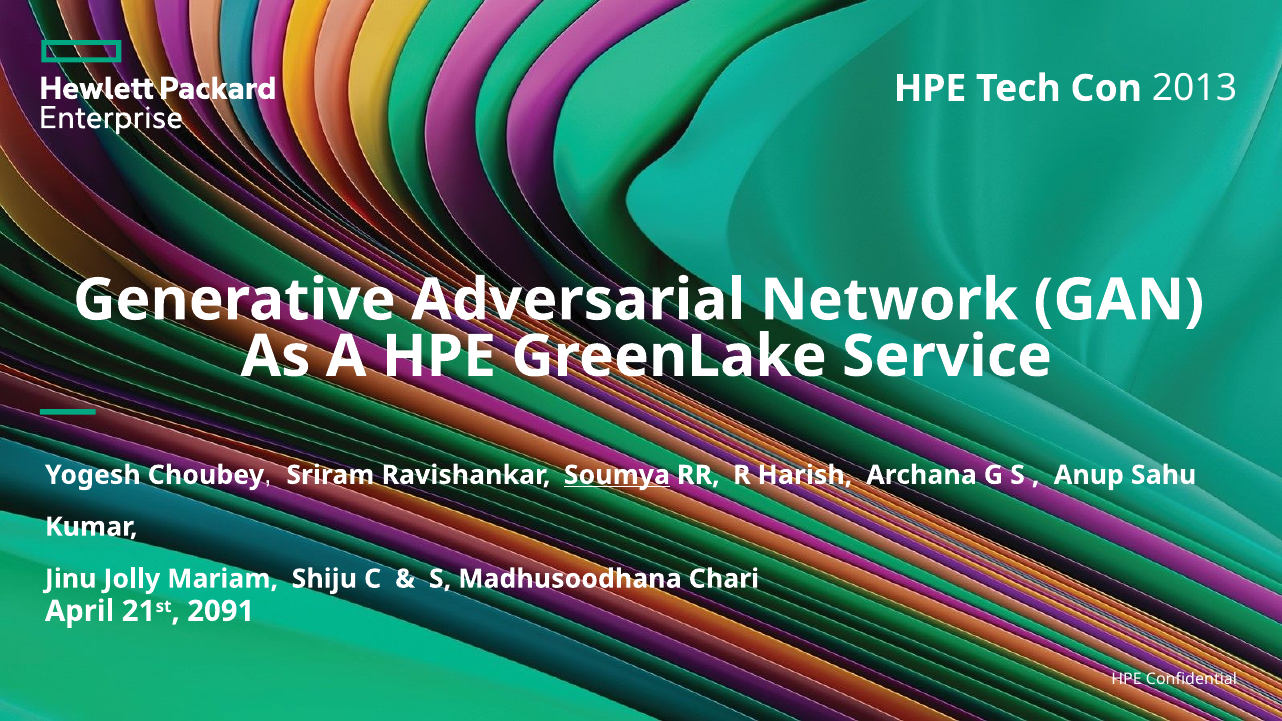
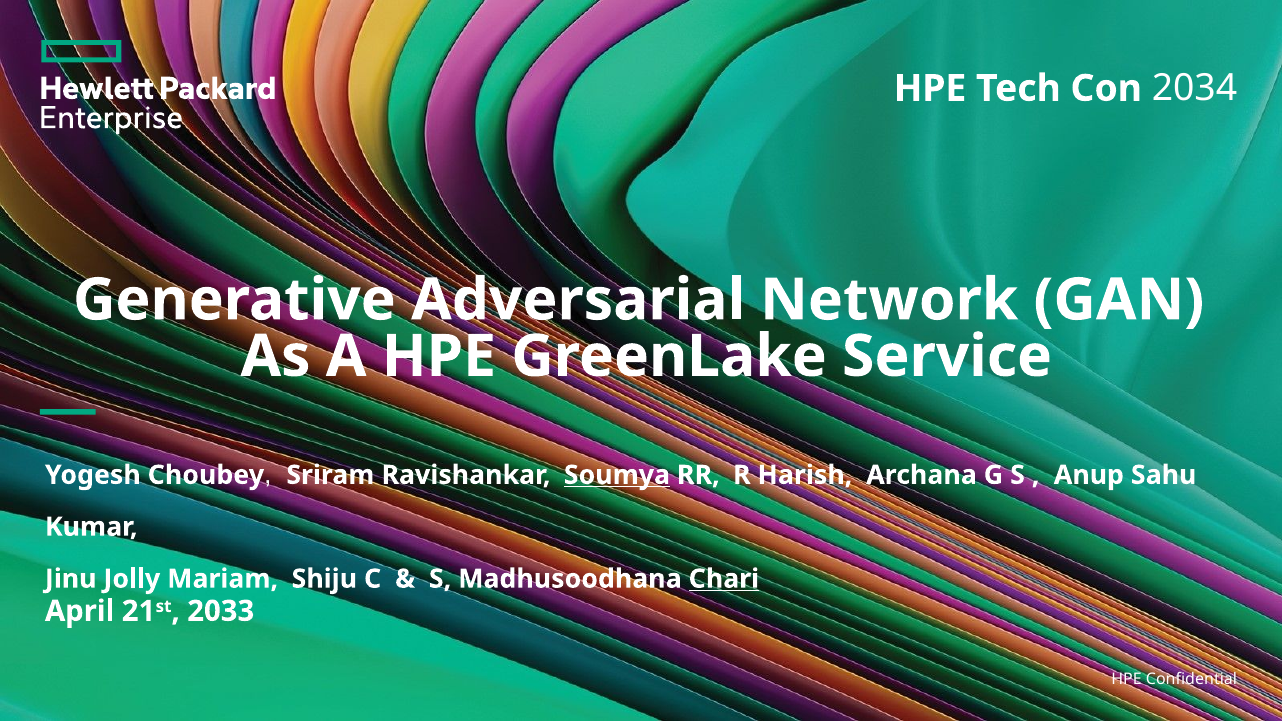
2013: 2013 -> 2034
Chari underline: none -> present
2091: 2091 -> 2033
